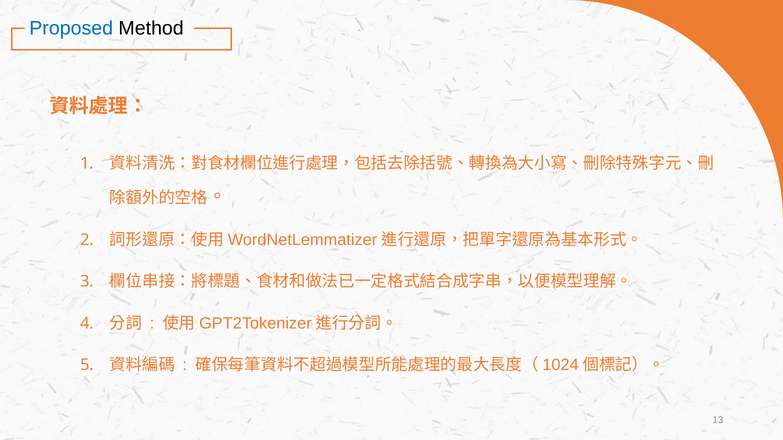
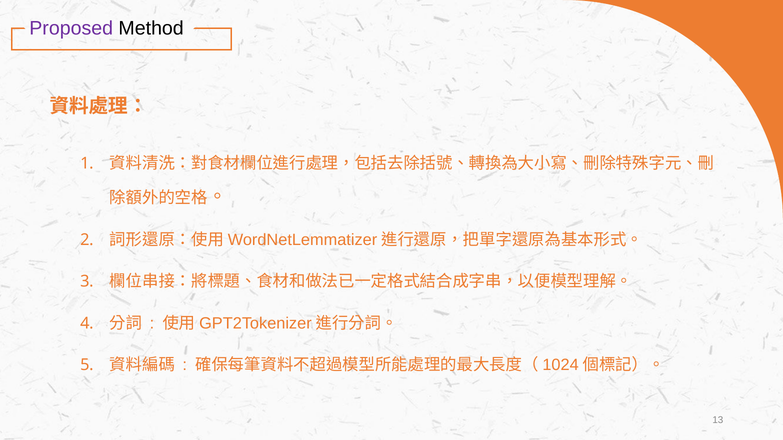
Proposed colour: blue -> purple
